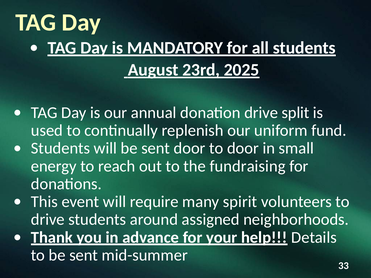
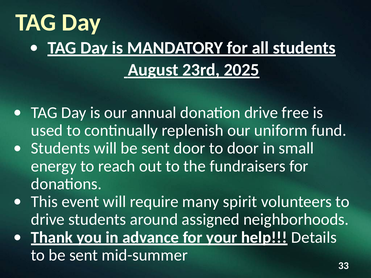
split: split -> free
fundraising: fundraising -> fundraisers
